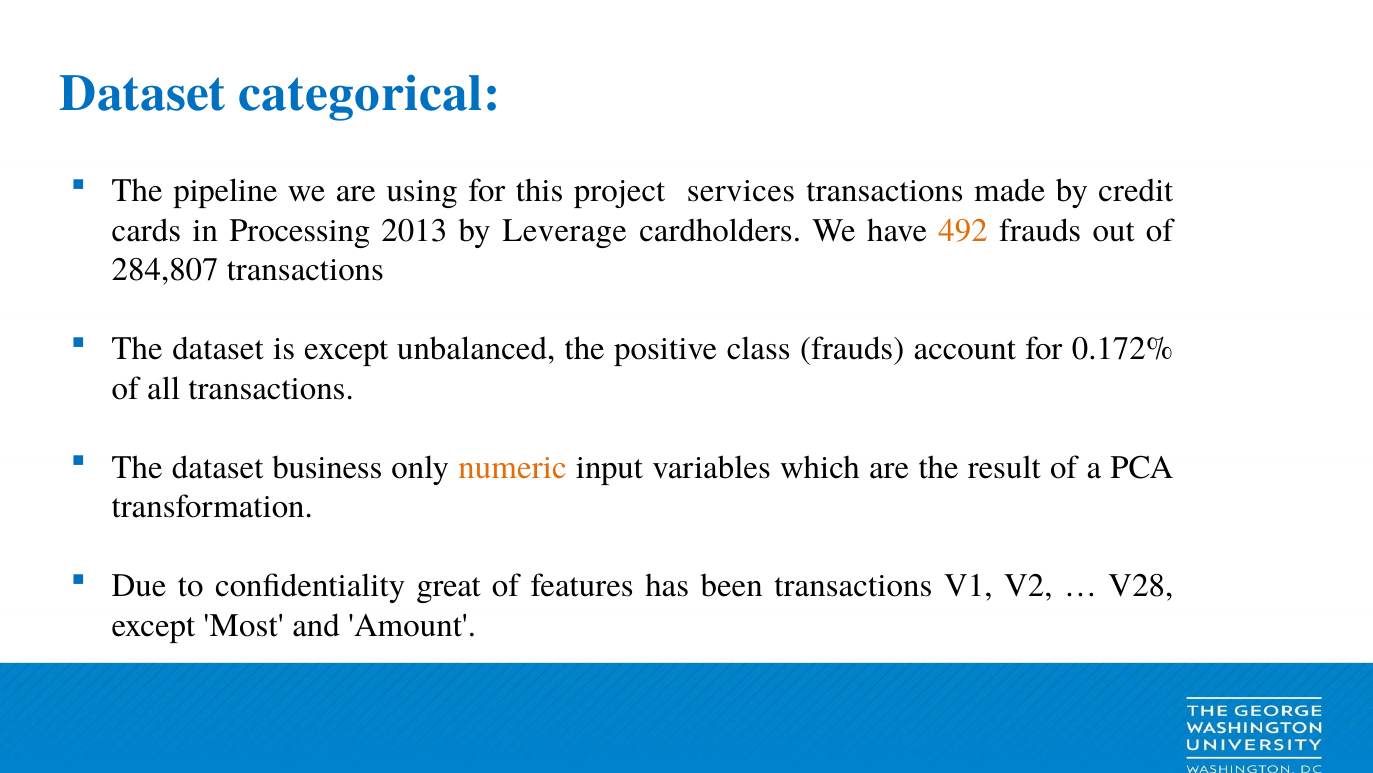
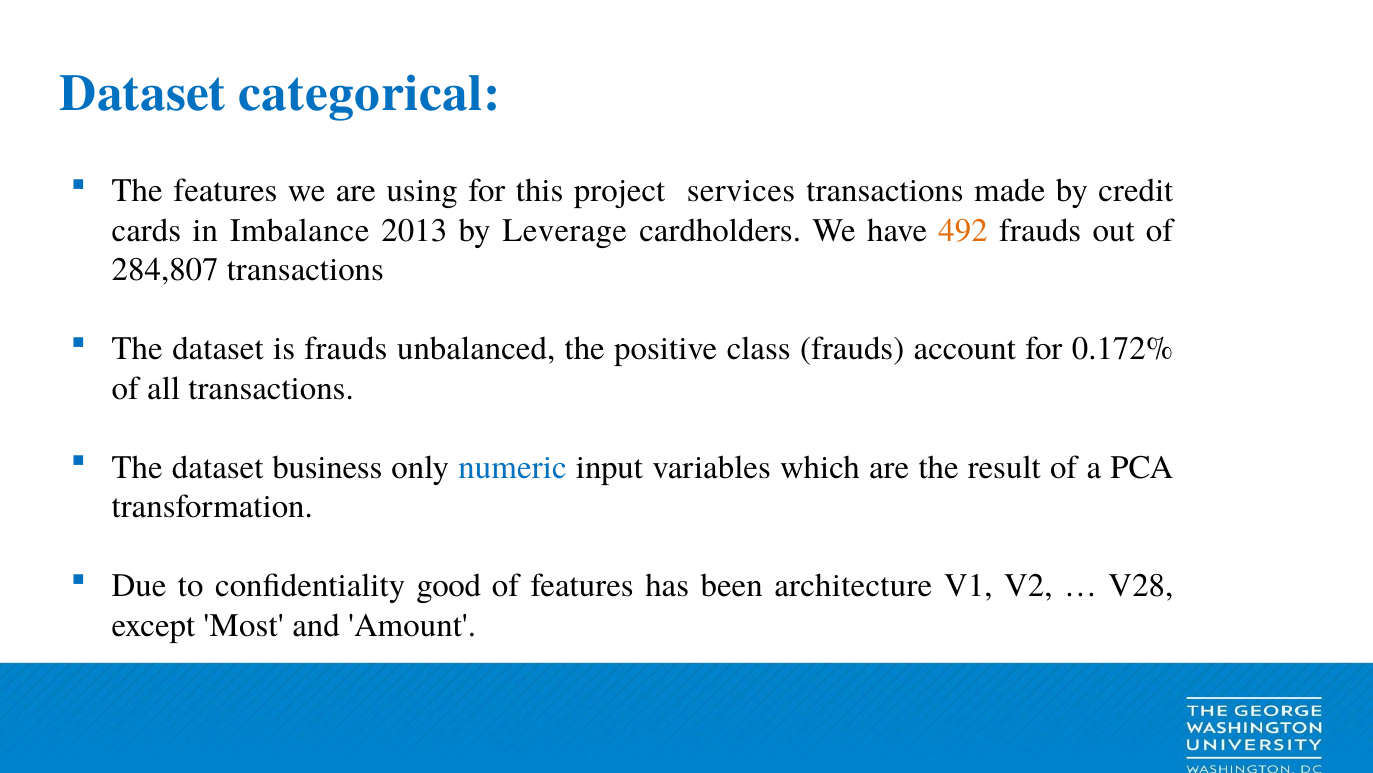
The pipeline: pipeline -> features
Processing: Processing -> Imbalance
is except: except -> frauds
numeric colour: orange -> blue
great: great -> good
been transactions: transactions -> architecture
